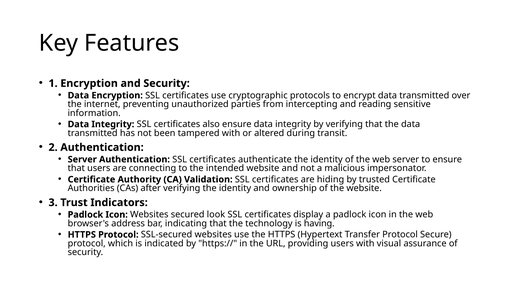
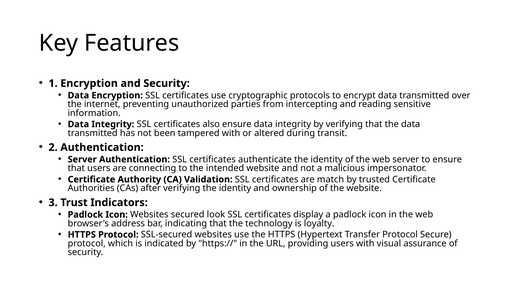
hiding: hiding -> match
having: having -> loyalty
